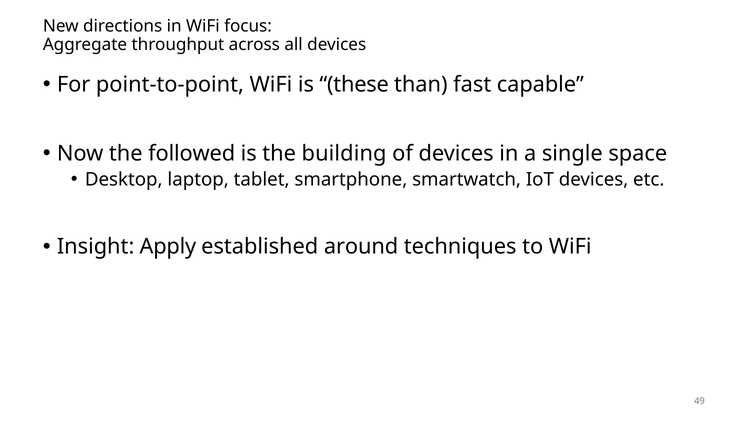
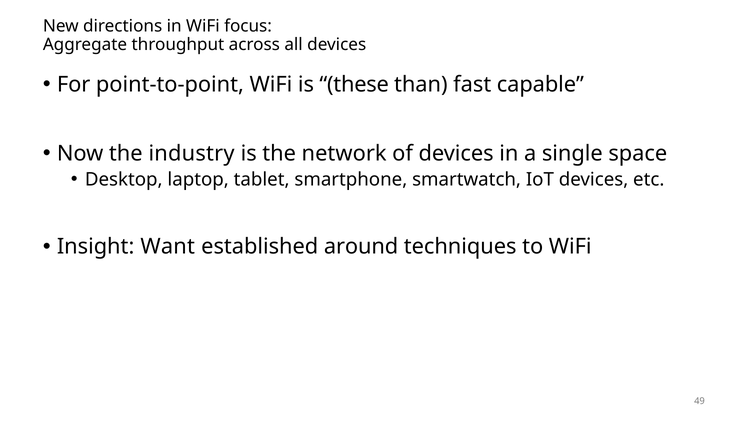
followed: followed -> industry
building: building -> network
Apply: Apply -> Want
